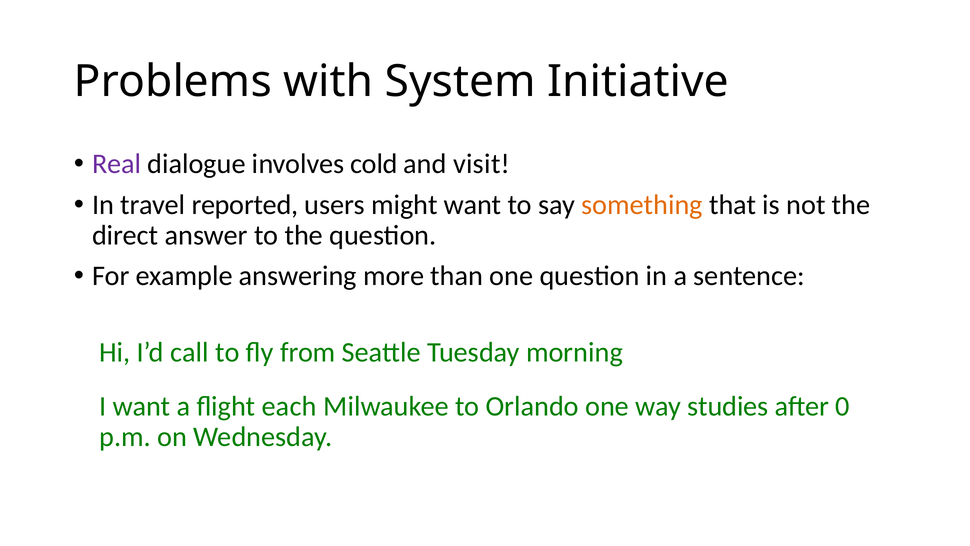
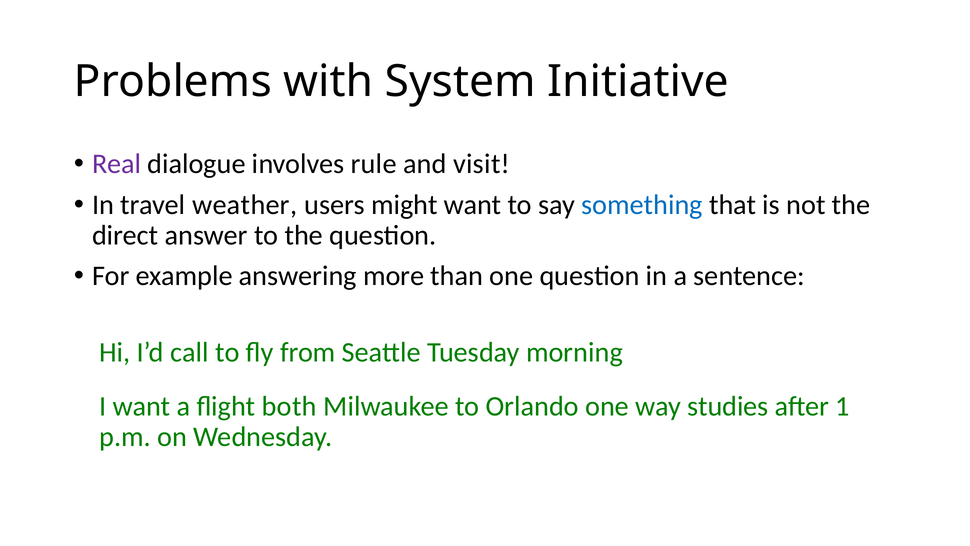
cold: cold -> rule
reported: reported -> weather
something colour: orange -> blue
each: each -> both
0: 0 -> 1
